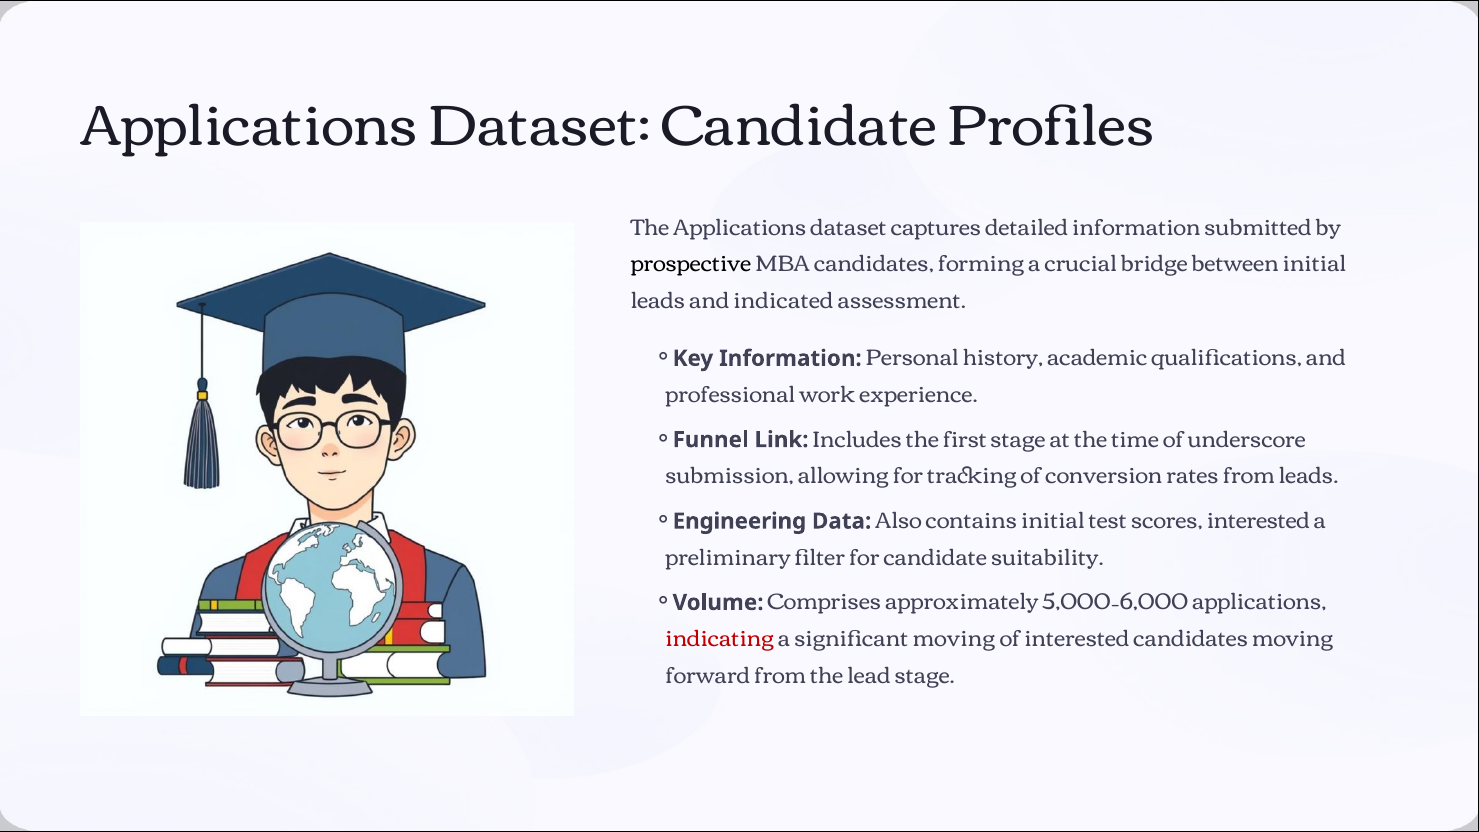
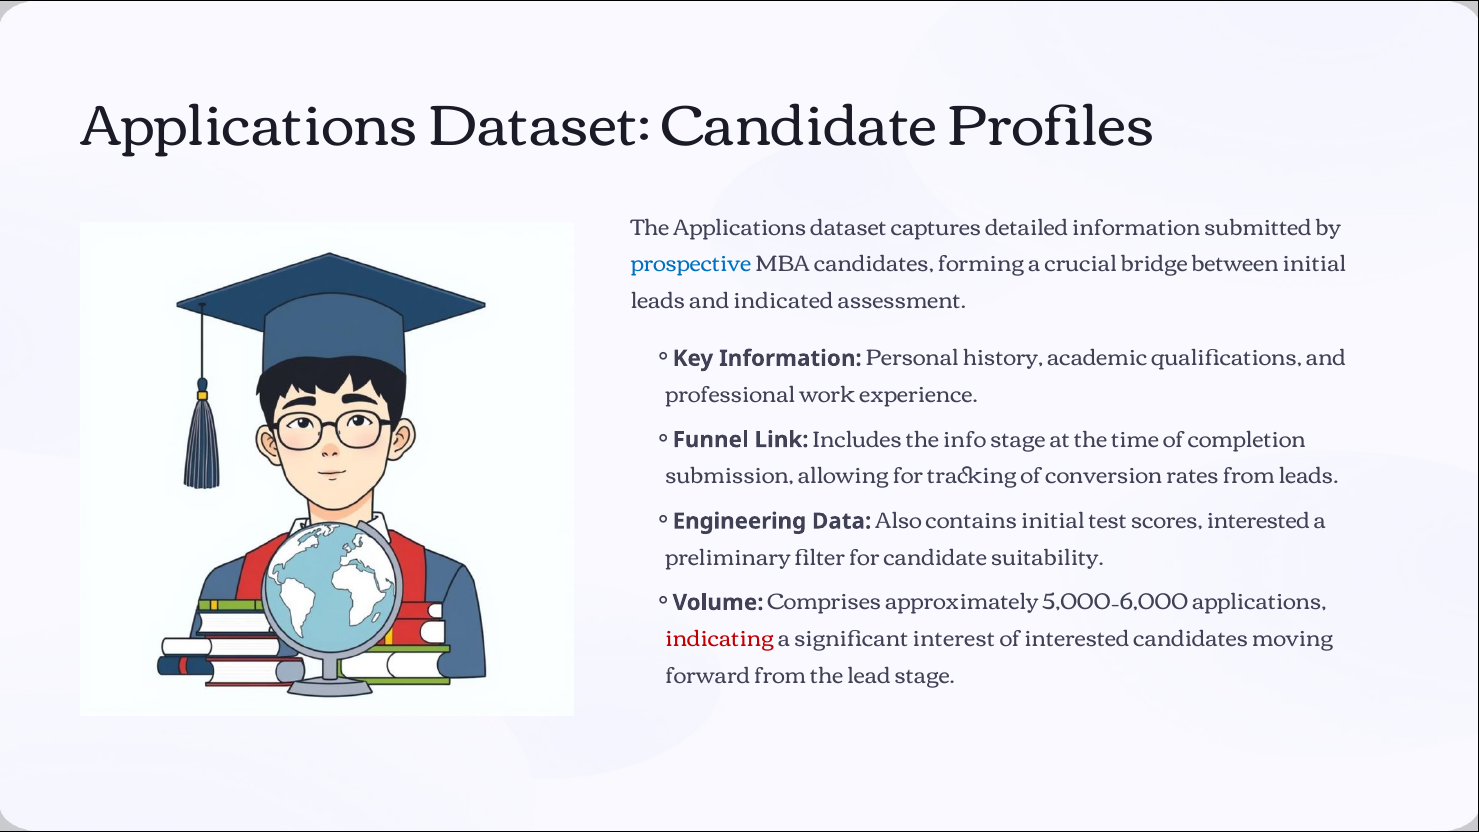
prospective colour: black -> blue
first: first -> info
underscore: underscore -> completion
significant moving: moving -> interest
